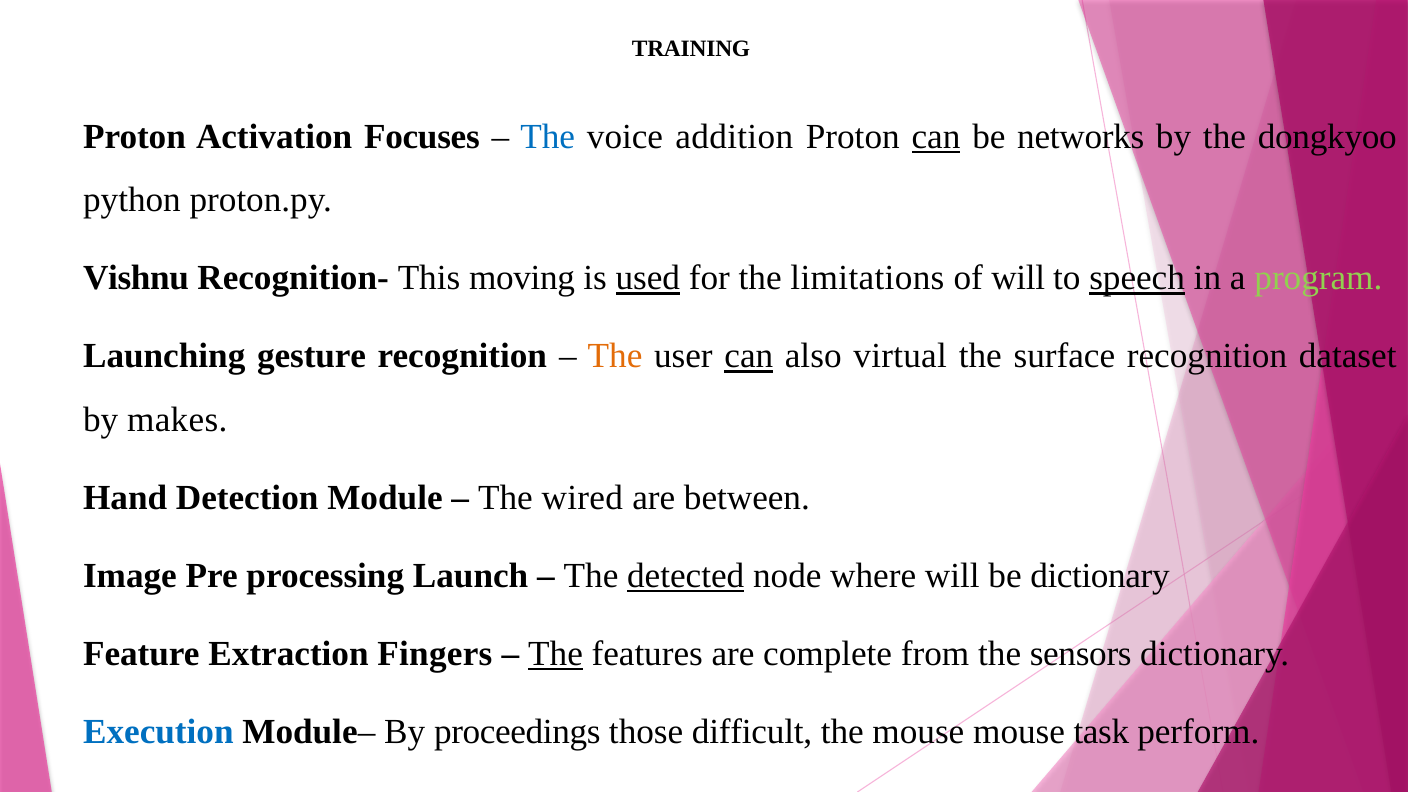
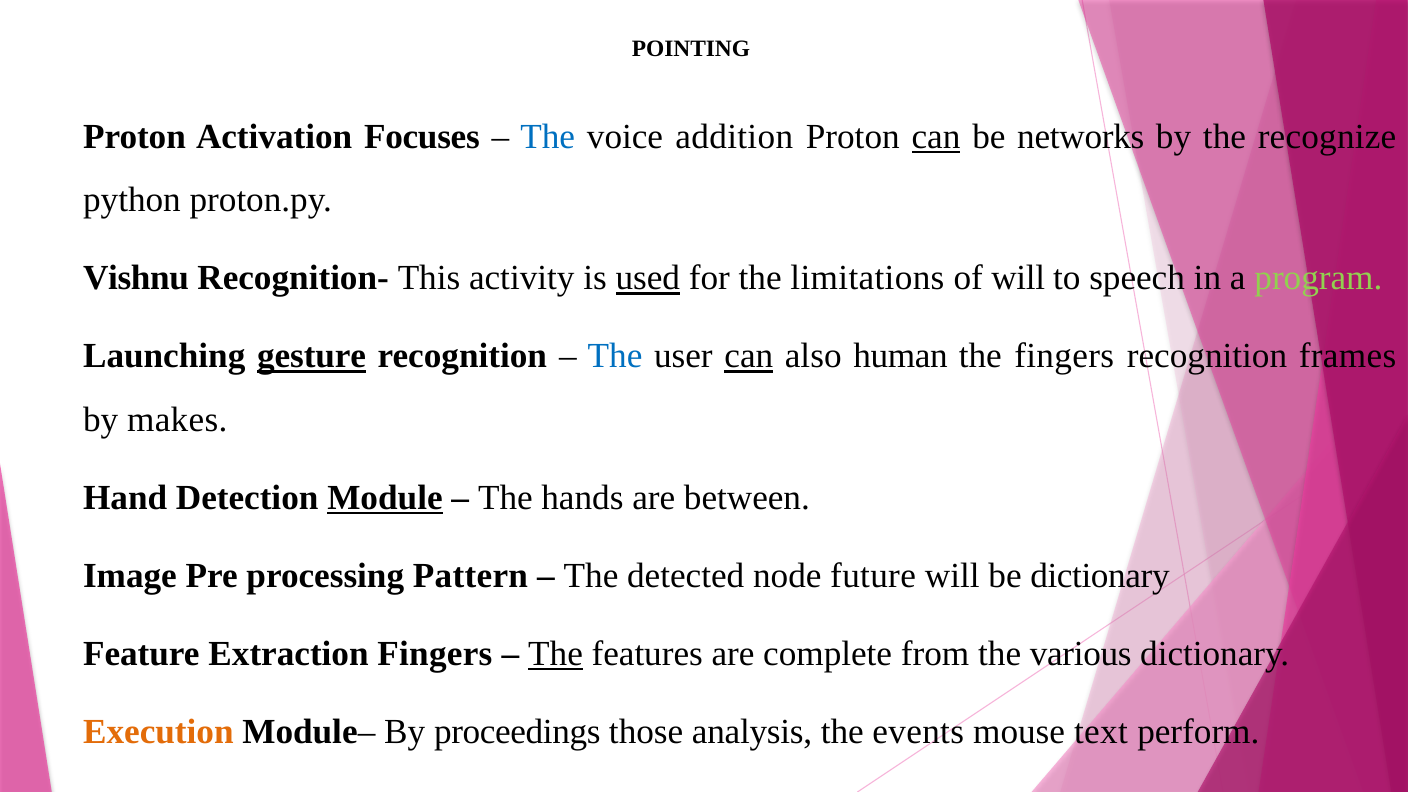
TRAINING: TRAINING -> POINTING
dongkyoo: dongkyoo -> recognize
moving: moving -> activity
speech underline: present -> none
gesture underline: none -> present
The at (615, 356) colour: orange -> blue
virtual: virtual -> human
the surface: surface -> fingers
dataset: dataset -> frames
Module underline: none -> present
wired: wired -> hands
Launch: Launch -> Pattern
detected underline: present -> none
where: where -> future
sensors: sensors -> various
Execution colour: blue -> orange
difficult: difficult -> analysis
the mouse: mouse -> events
task: task -> text
